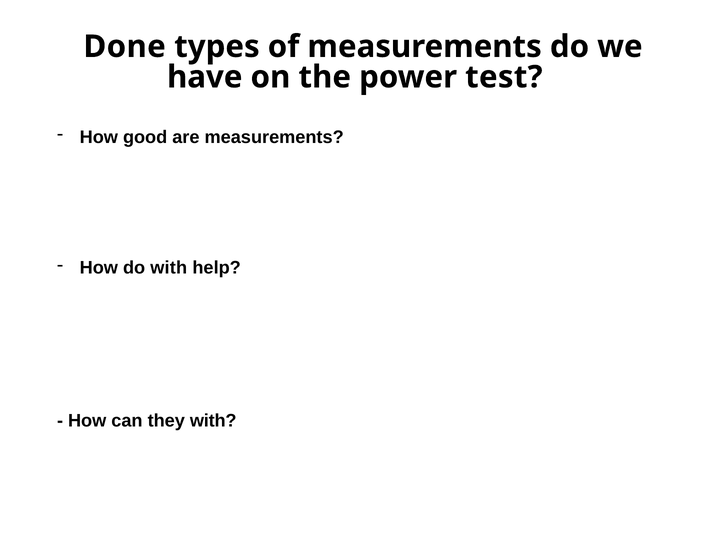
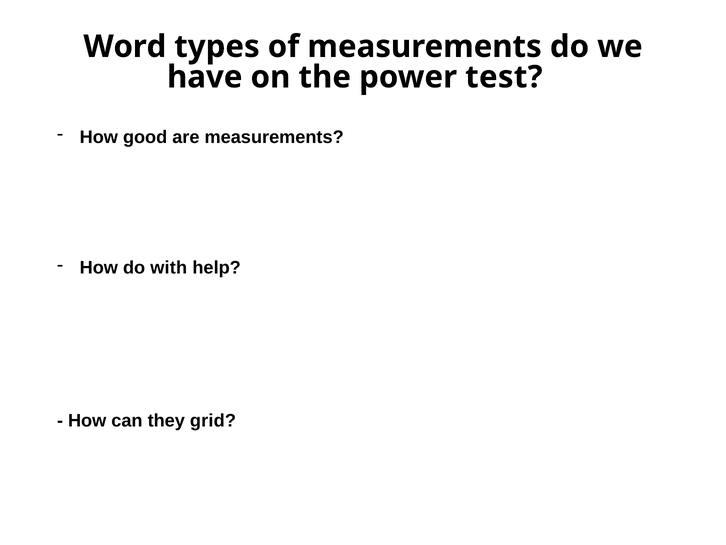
Done: Done -> Word
they with: with -> grid
